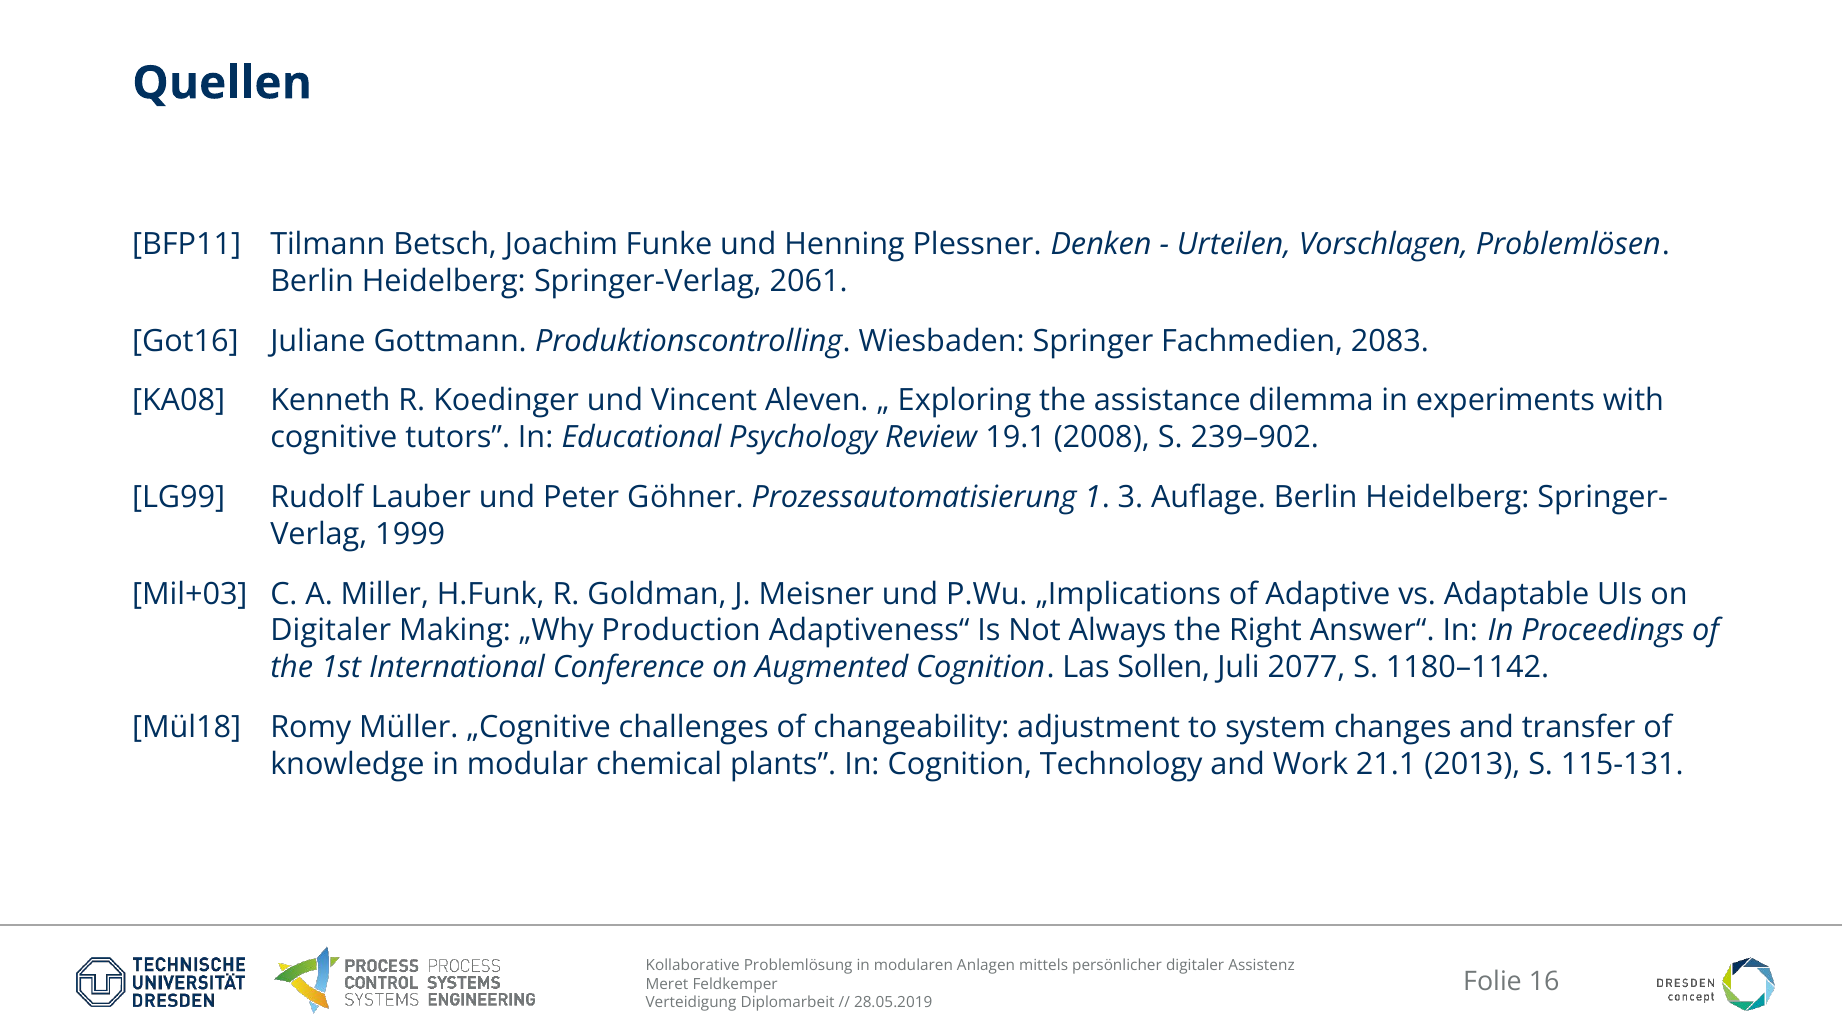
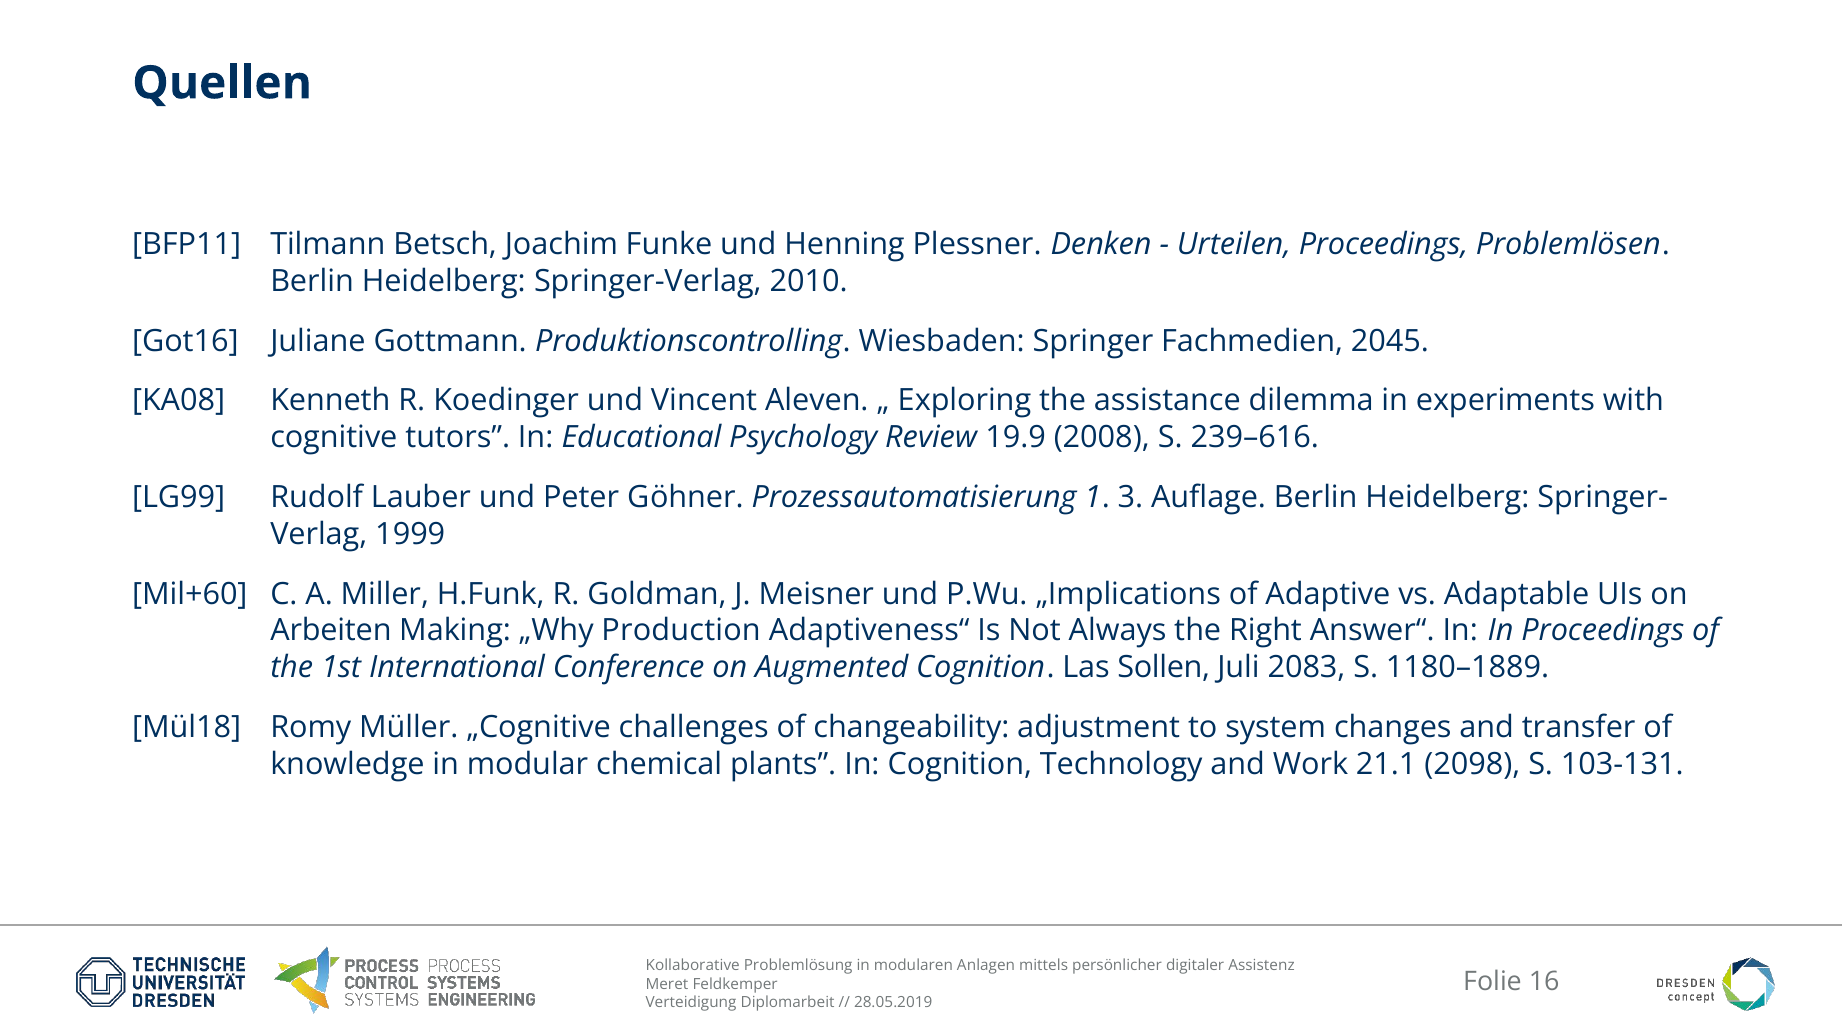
Urteilen Vorschlagen: Vorschlagen -> Proceedings
2061: 2061 -> 2010
2083: 2083 -> 2045
19.1: 19.1 -> 19.9
239–902: 239–902 -> 239–616
Mil+03: Mil+03 -> Mil+60
Digitaler at (331, 631): Digitaler -> Arbeiten
2077: 2077 -> 2083
1180–1142: 1180–1142 -> 1180–1889
2013: 2013 -> 2098
115-131: 115-131 -> 103-131
